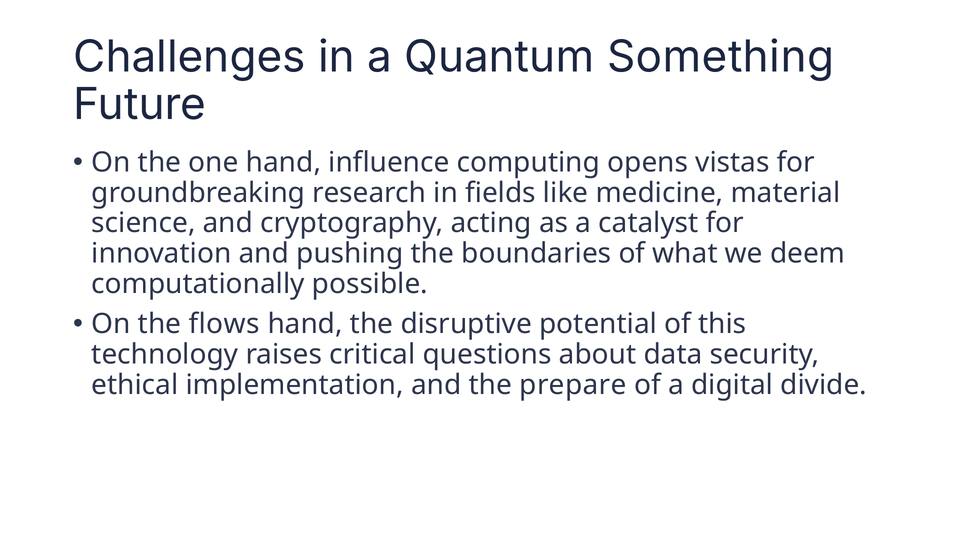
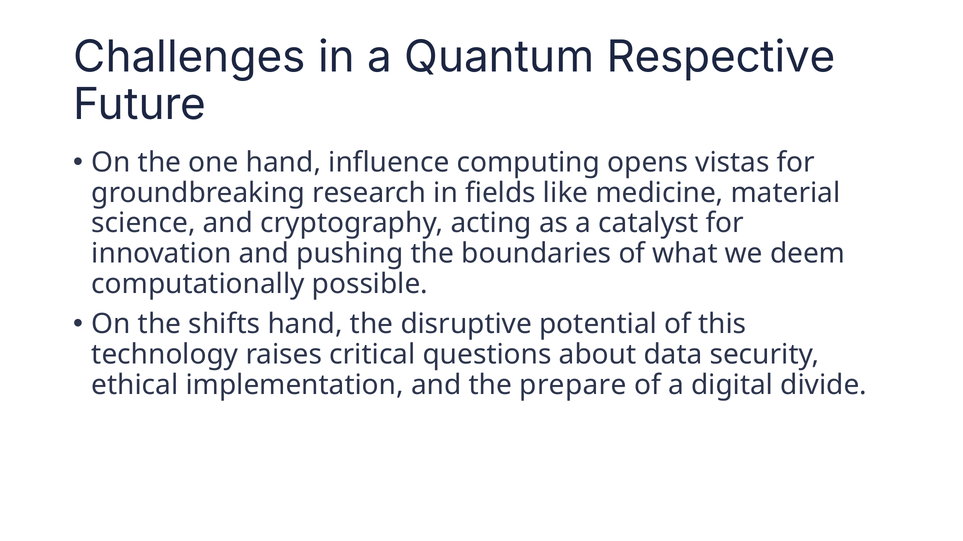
Something: Something -> Respective
flows: flows -> shifts
